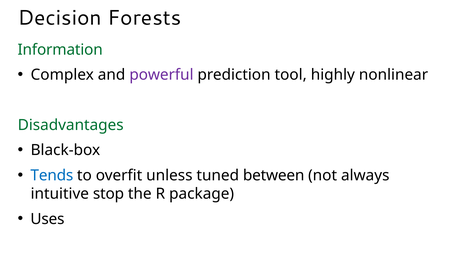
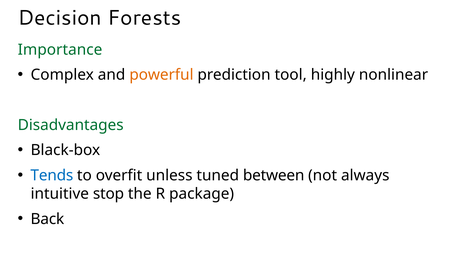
Information: Information -> Importance
powerful colour: purple -> orange
Uses: Uses -> Back
